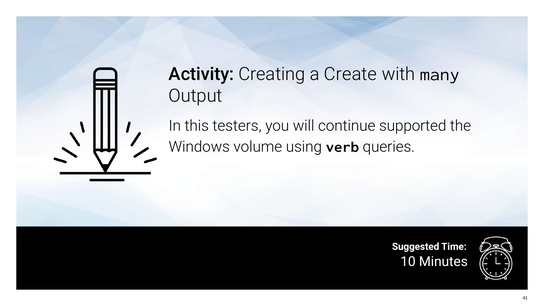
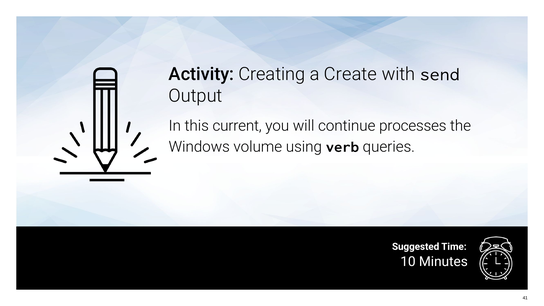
many: many -> send
testers: testers -> current
supported: supported -> processes
